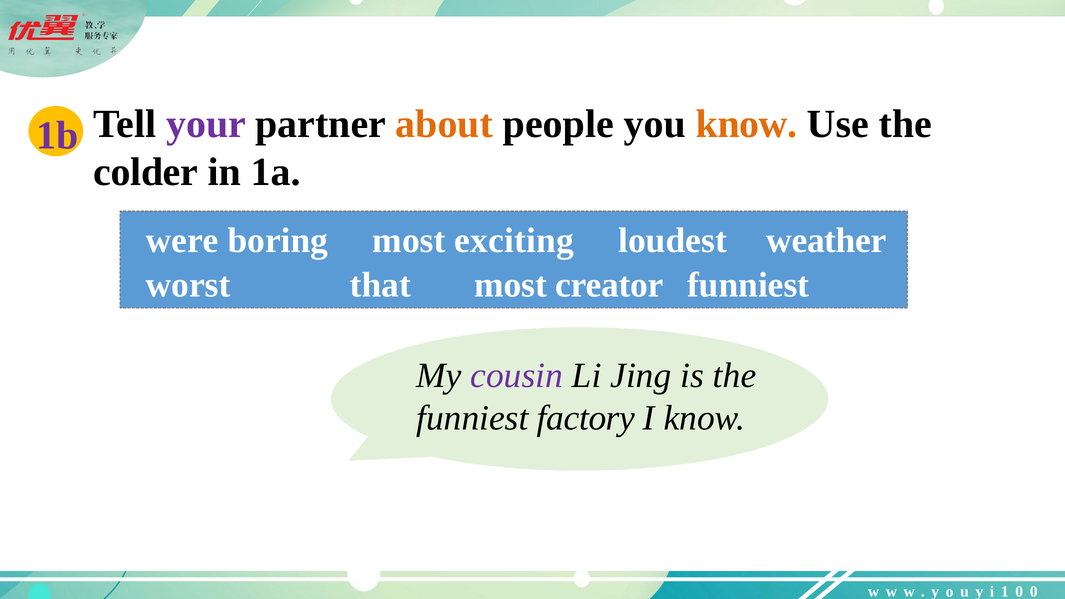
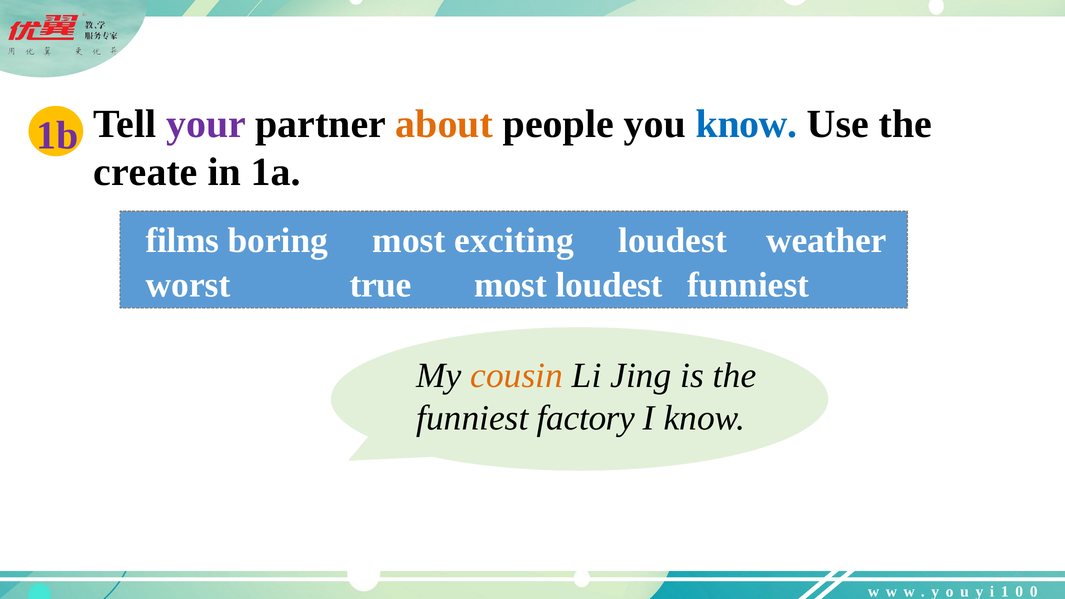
know at (747, 124) colour: orange -> blue
colder: colder -> create
were: were -> films
that: that -> true
most creator: creator -> loudest
cousin colour: purple -> orange
